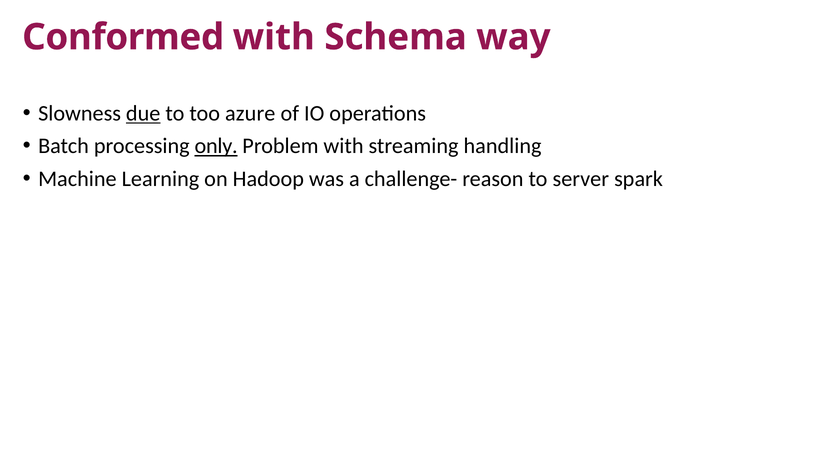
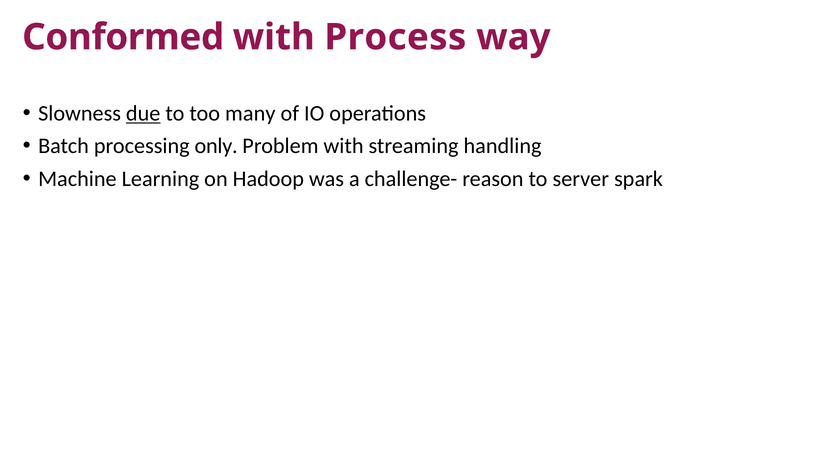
Schema: Schema -> Process
azure: azure -> many
only underline: present -> none
